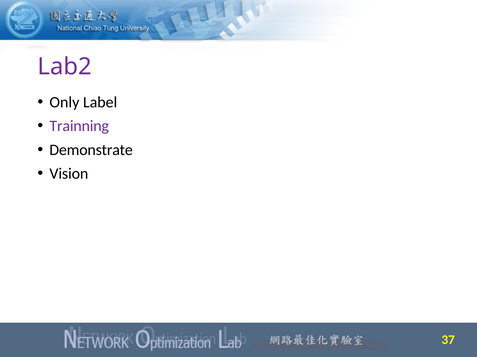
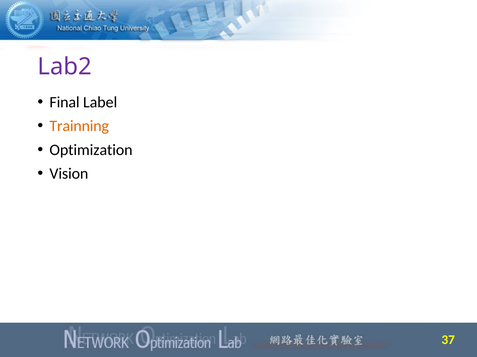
Only: Only -> Final
Trainning colour: purple -> orange
Demonstrate: Demonstrate -> Optimization
